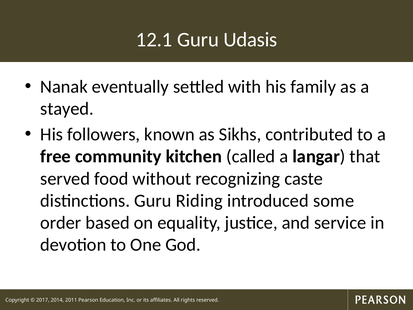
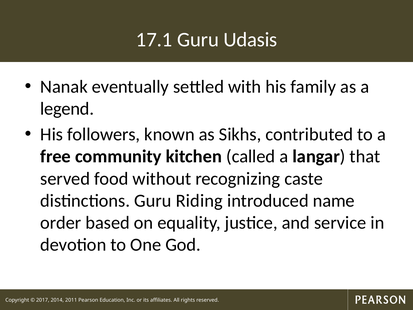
12.1: 12.1 -> 17.1
stayed: stayed -> legend
some: some -> name
